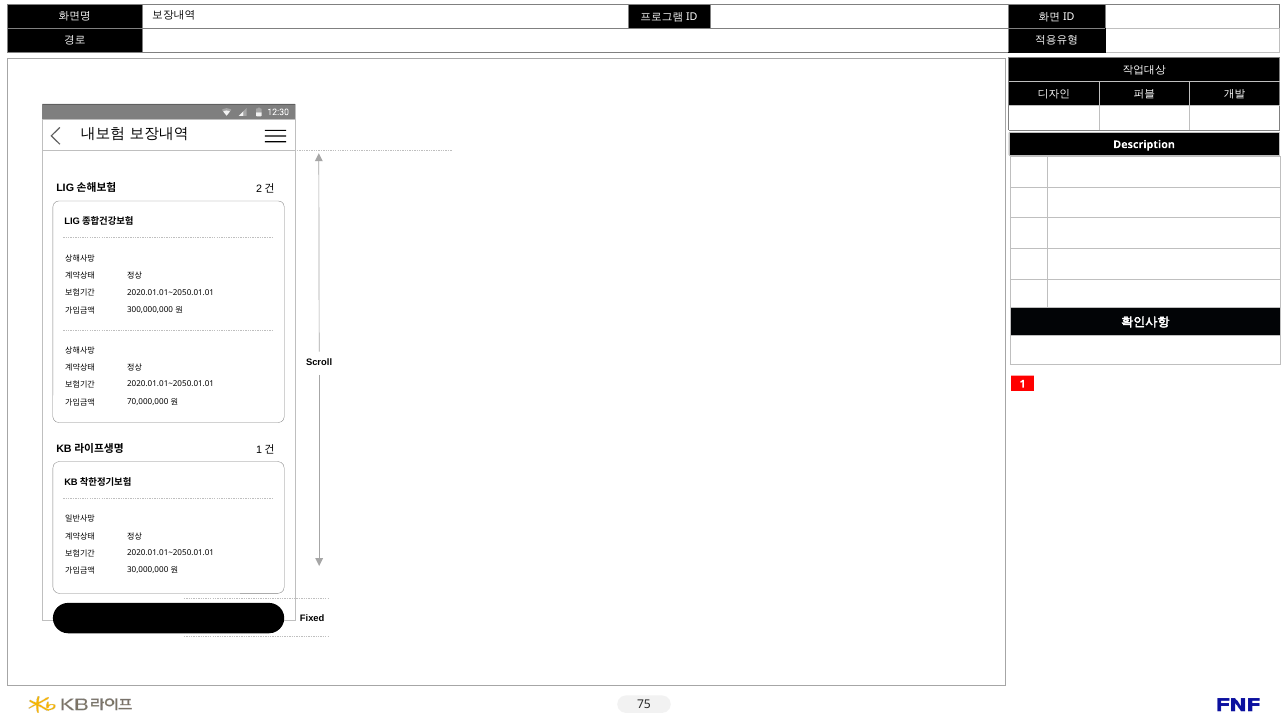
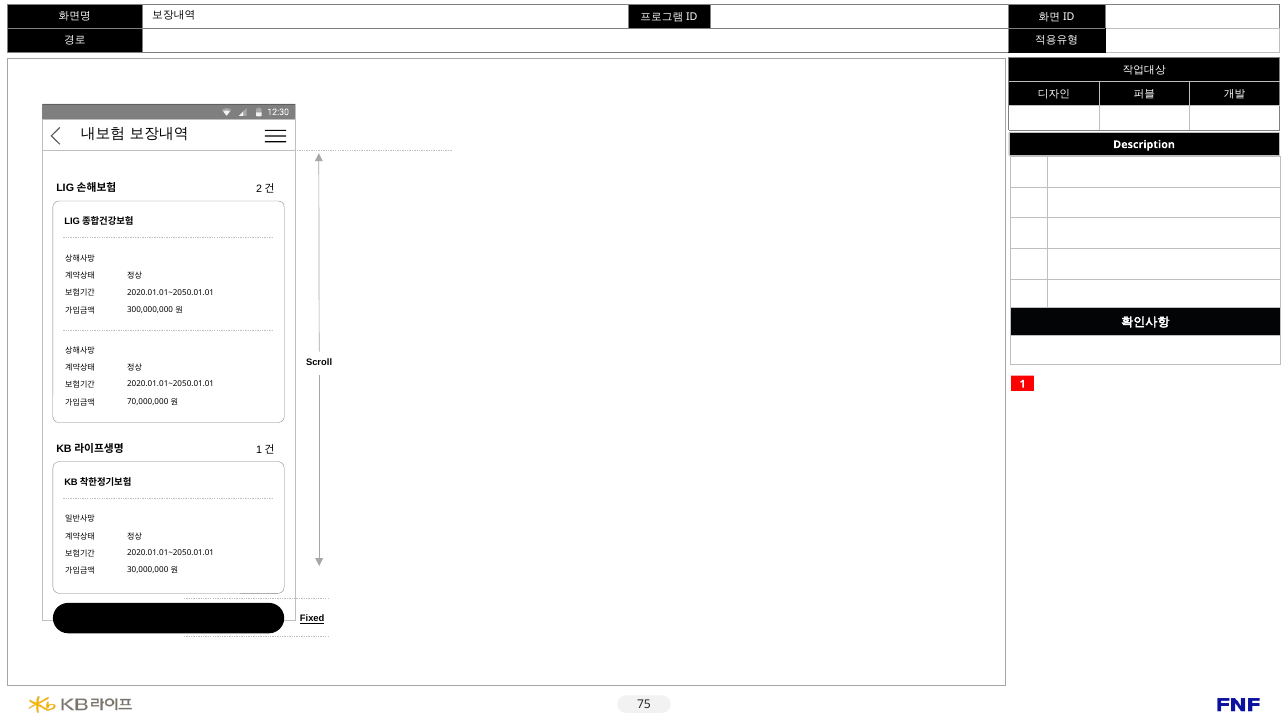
Fixed underline: none -> present
